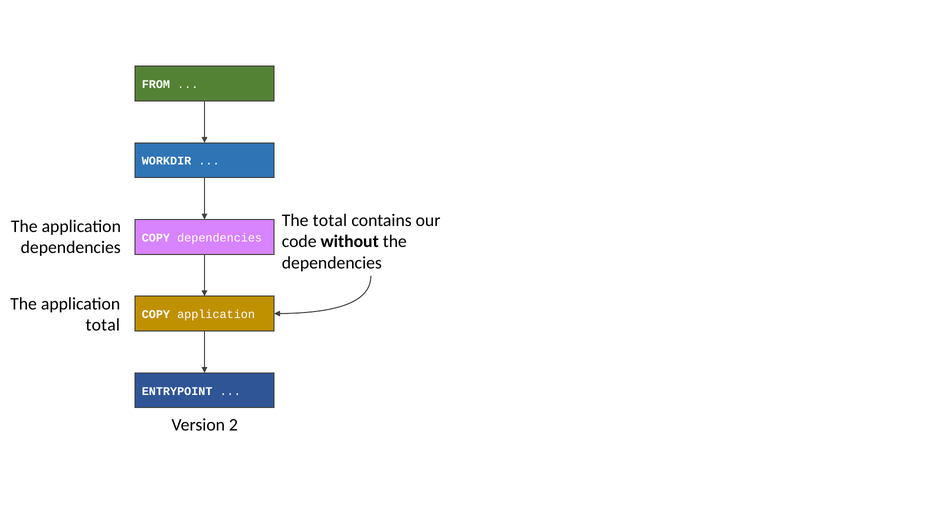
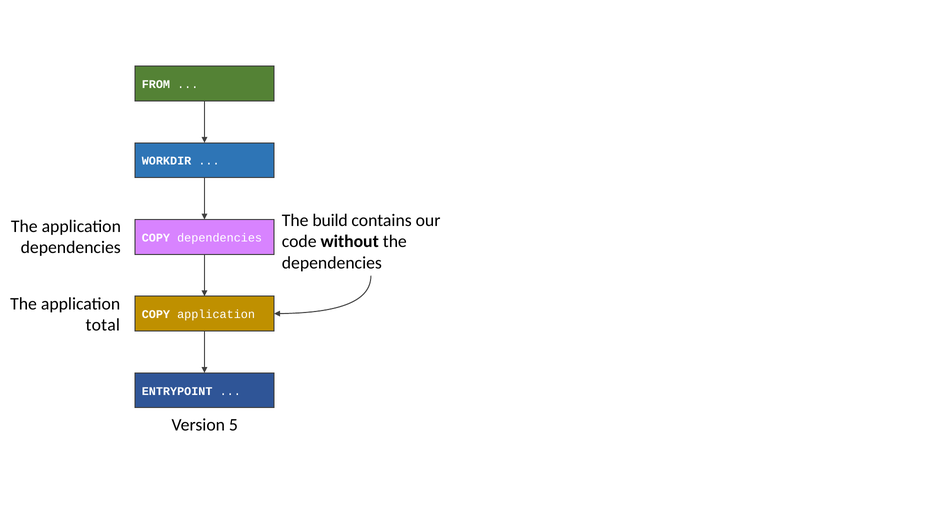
The total: total -> build
2: 2 -> 5
